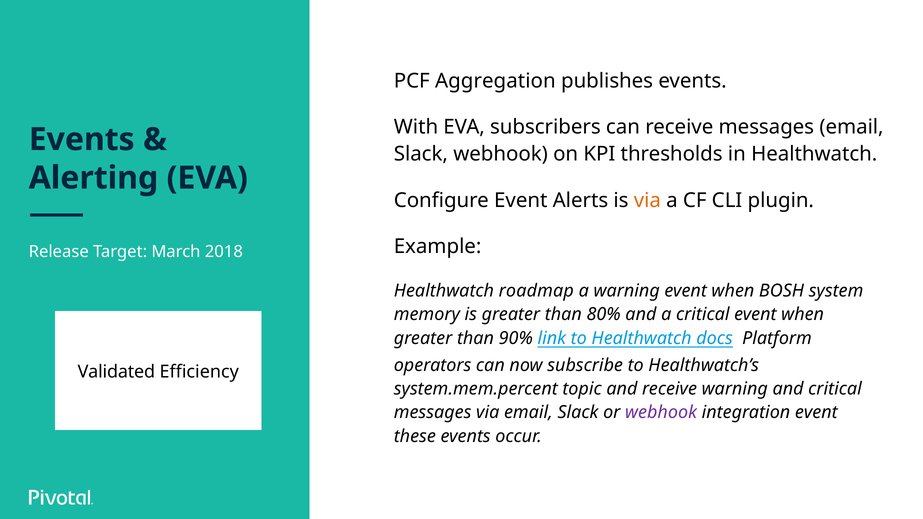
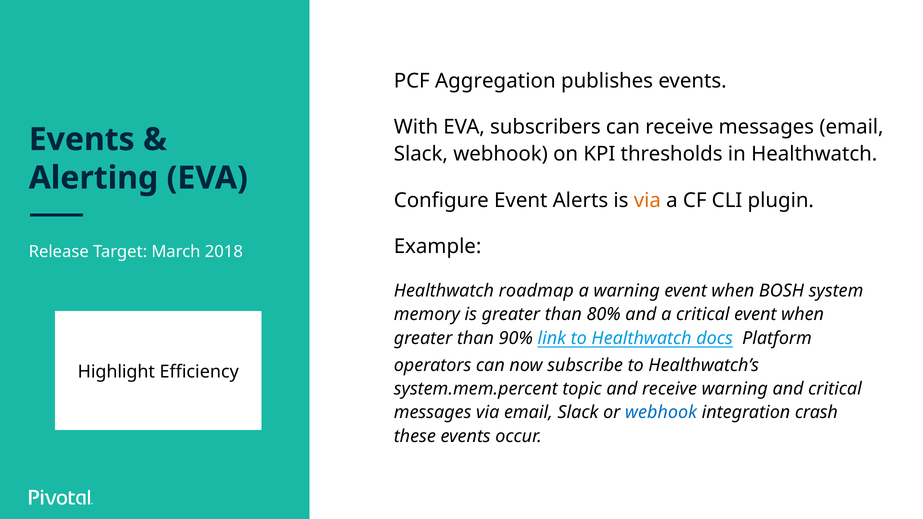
Validated: Validated -> Highlight
webhook at (661, 413) colour: purple -> blue
integration event: event -> crash
